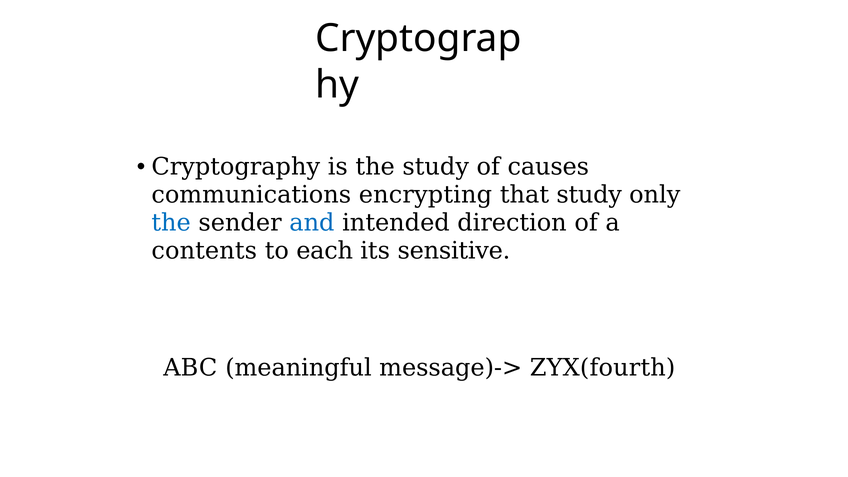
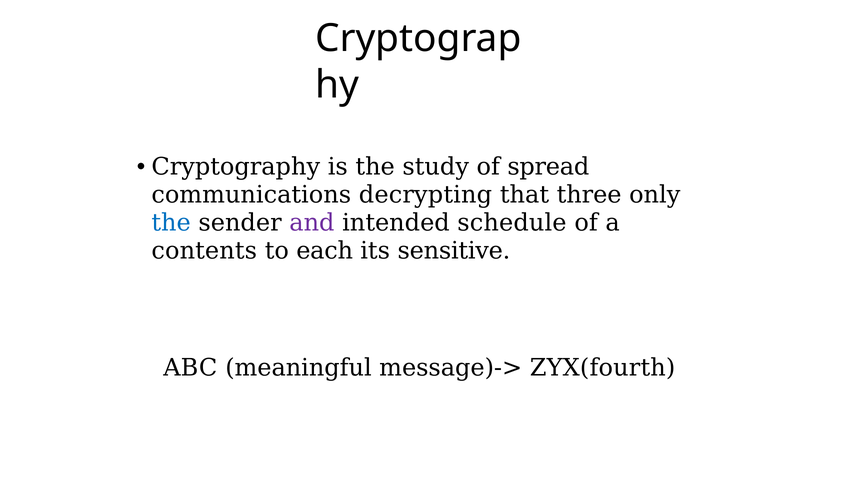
causes: causes -> spread
encrypting: encrypting -> decrypting
that study: study -> three
and colour: blue -> purple
direction: direction -> schedule
